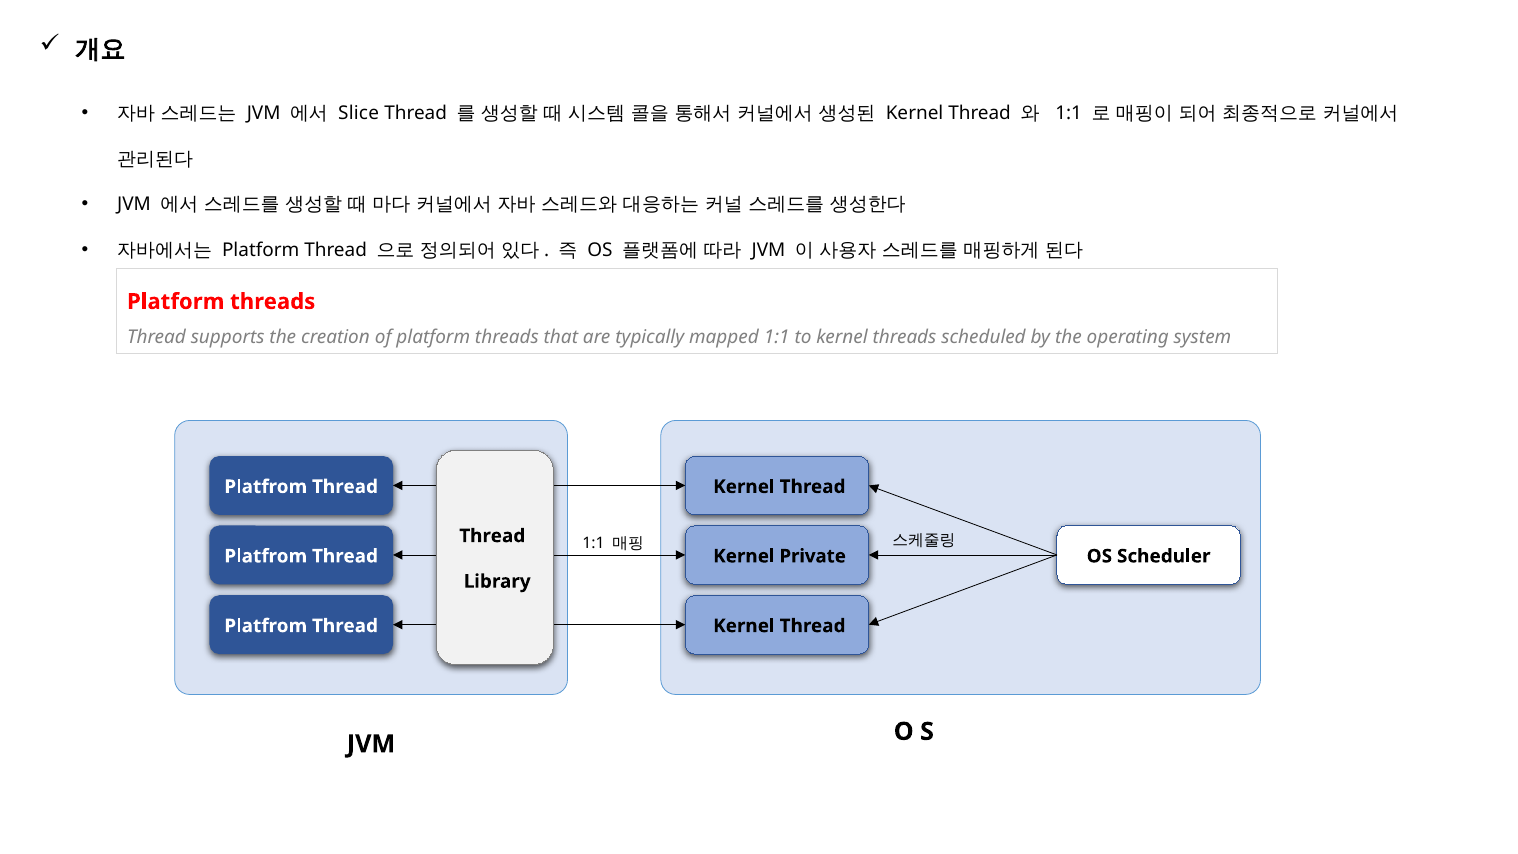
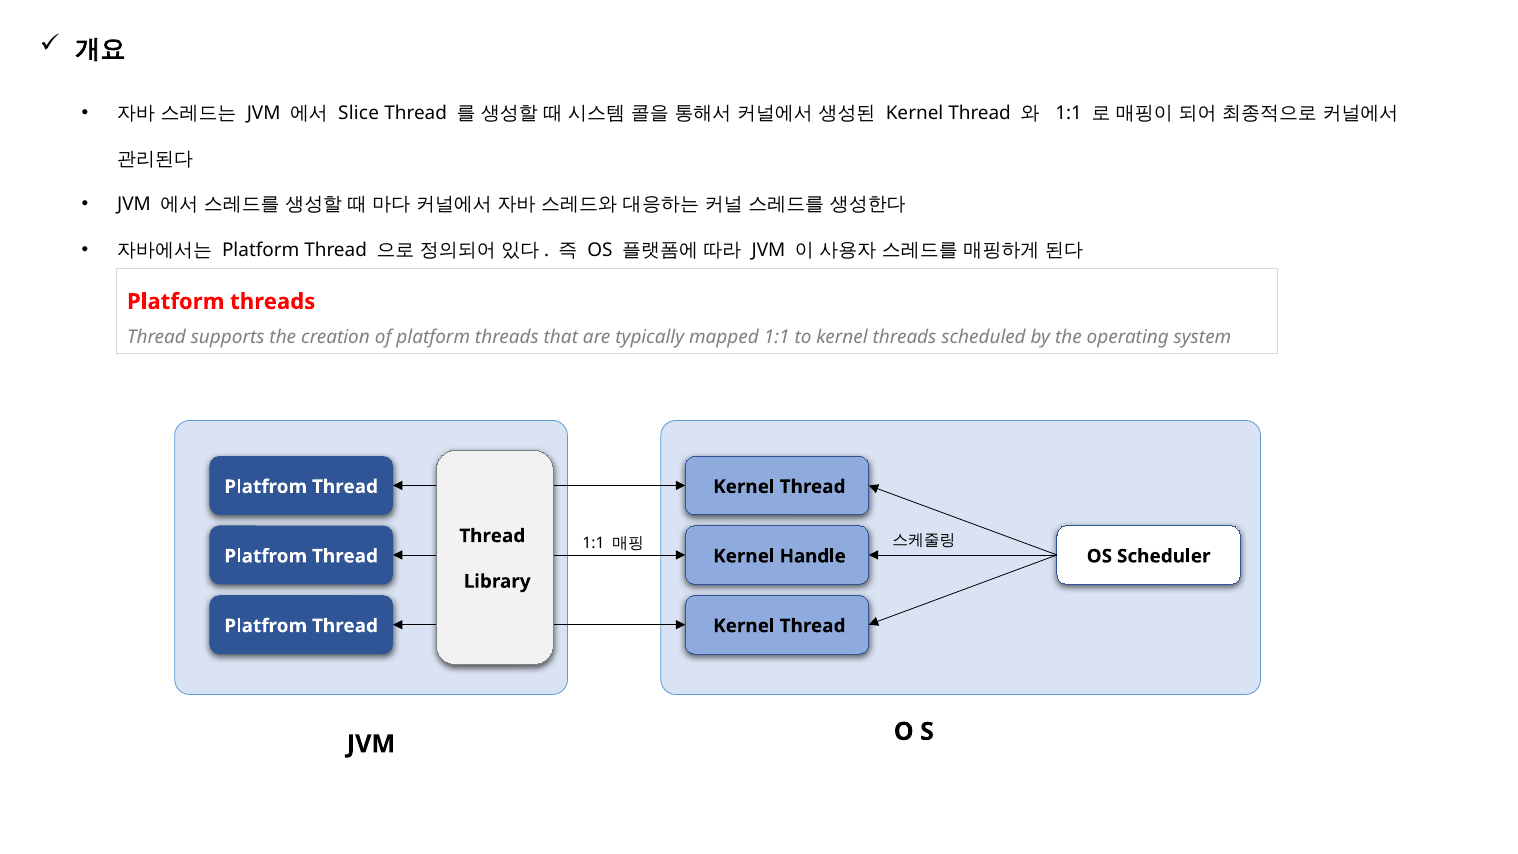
Private: Private -> Handle
